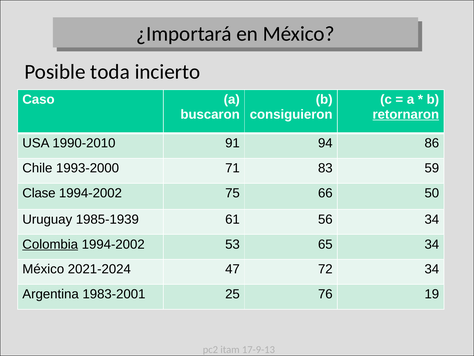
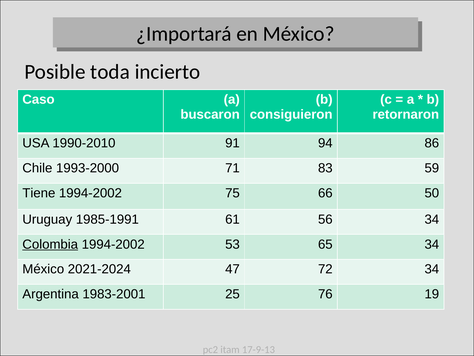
retornaron underline: present -> none
Clase: Clase -> Tiene
1985-1939: 1985-1939 -> 1985-1991
